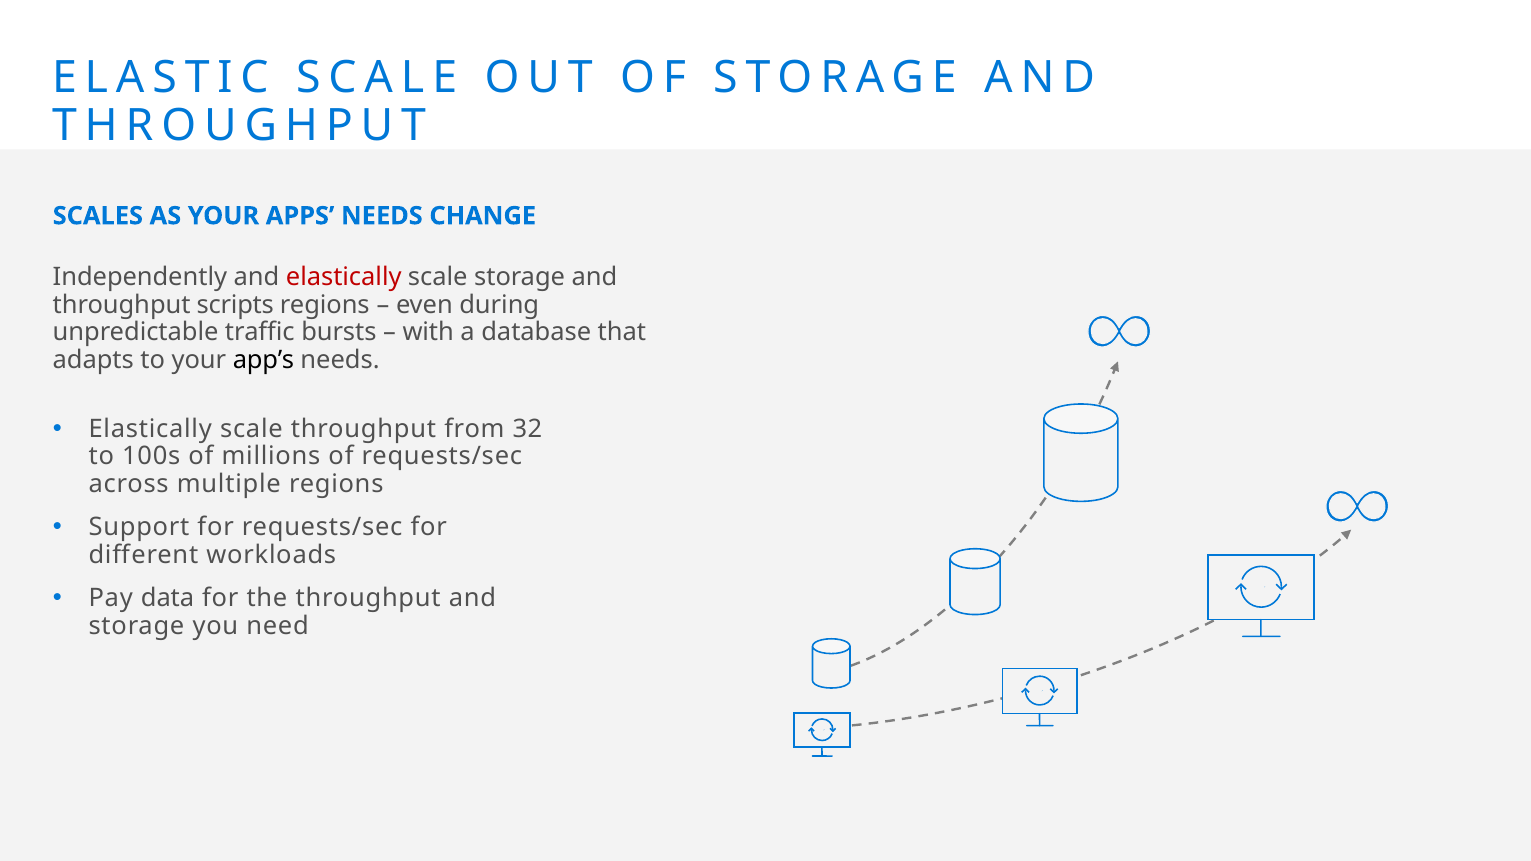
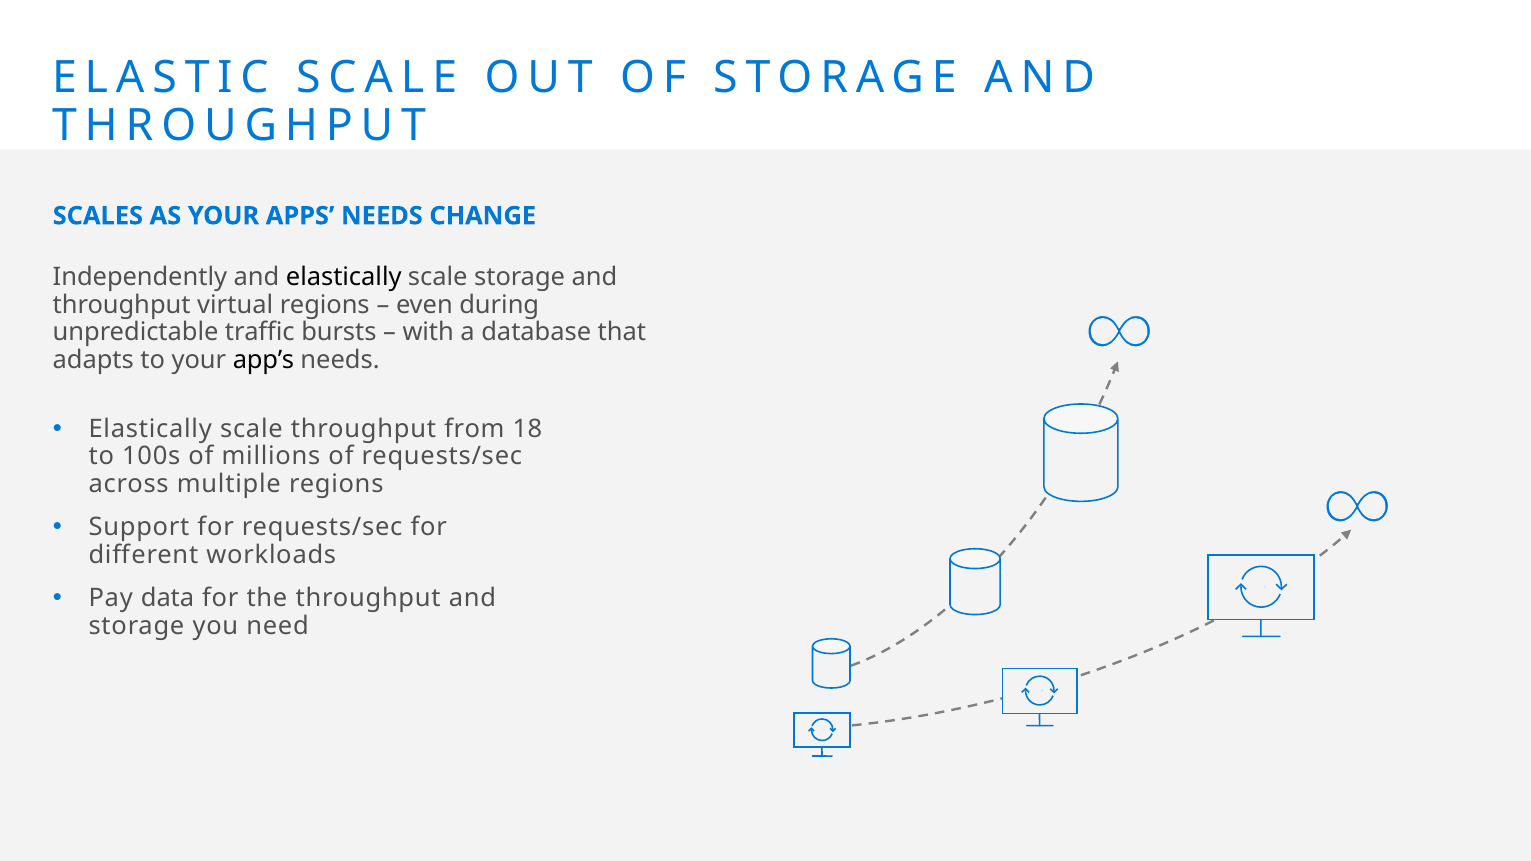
elastically at (344, 277) colour: red -> black
scripts: scripts -> virtual
32: 32 -> 18
